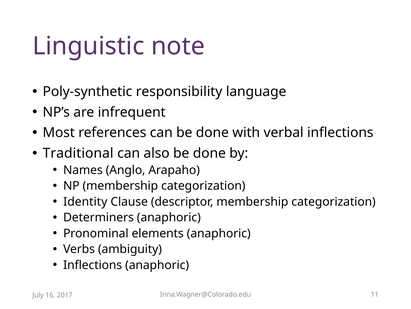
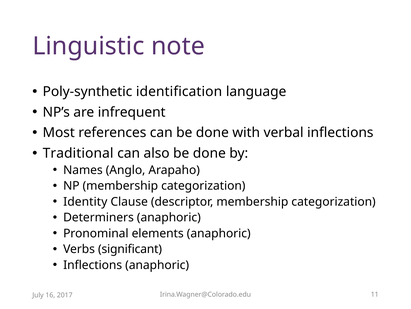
responsibility: responsibility -> identification
ambiguity: ambiguity -> significant
